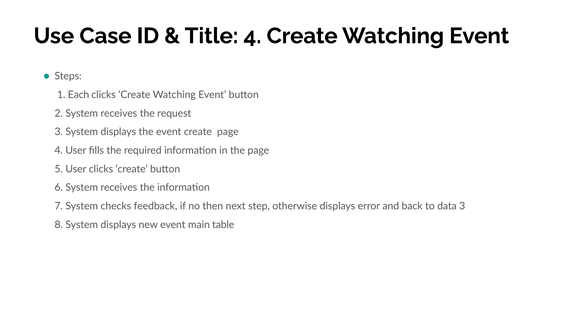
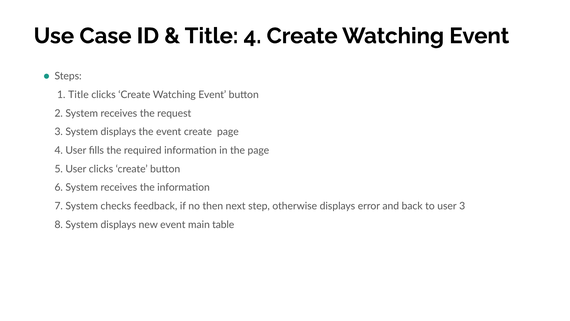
1 Each: Each -> Title
to data: data -> user
